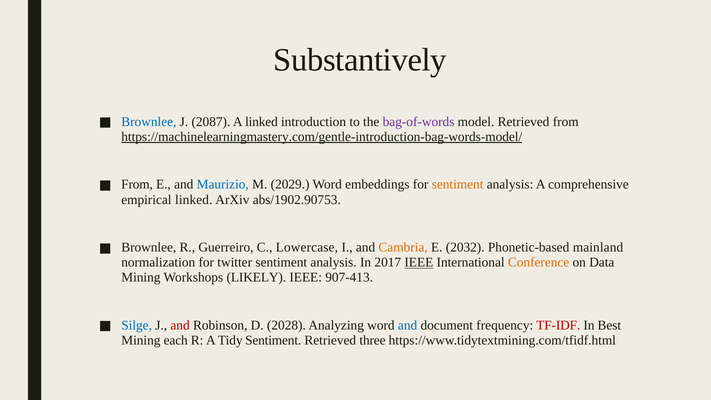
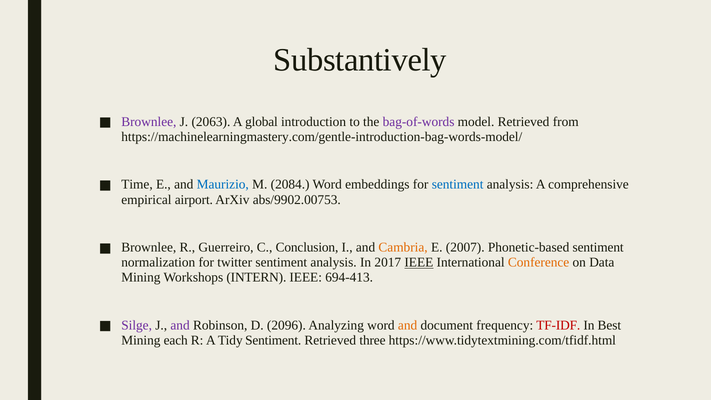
Brownlee at (149, 122) colour: blue -> purple
2087: 2087 -> 2063
A linked: linked -> global
https://machinelearningmastery.com/gentle-introduction-bag-words-model/ underline: present -> none
From at (137, 185): From -> Time
2029: 2029 -> 2084
sentiment at (458, 185) colour: orange -> blue
empirical linked: linked -> airport
abs/1902.90753: abs/1902.90753 -> abs/9902.00753
Lowercase: Lowercase -> Conclusion
2032: 2032 -> 2007
Phonetic-based mainland: mainland -> sentiment
LIKELY: LIKELY -> INTERN
907-413: 907-413 -> 694-413
Silge colour: blue -> purple
and at (180, 325) colour: red -> purple
2028: 2028 -> 2096
and at (408, 325) colour: blue -> orange
